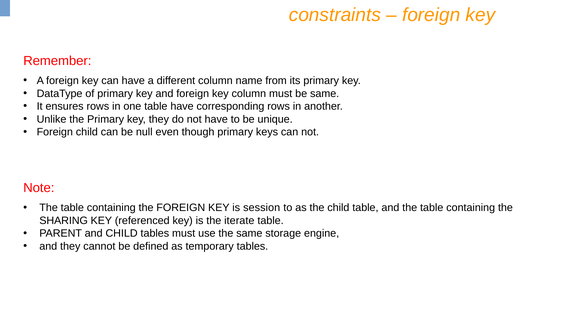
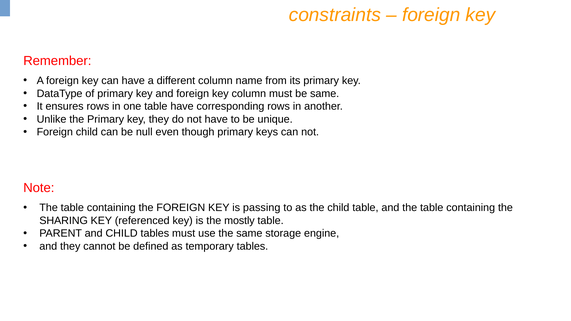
session: session -> passing
iterate: iterate -> mostly
